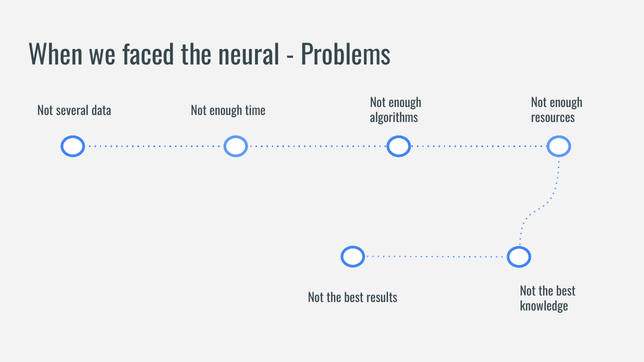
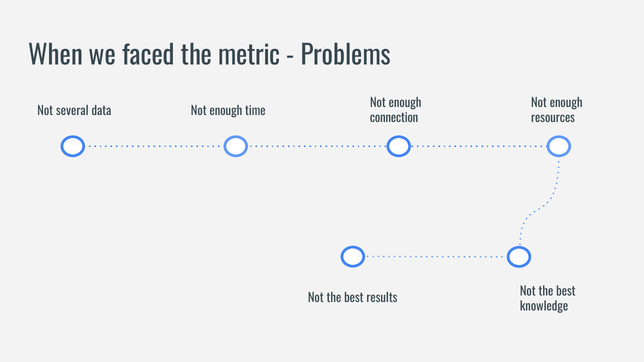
neural: neural -> metric
algorithms: algorithms -> connection
